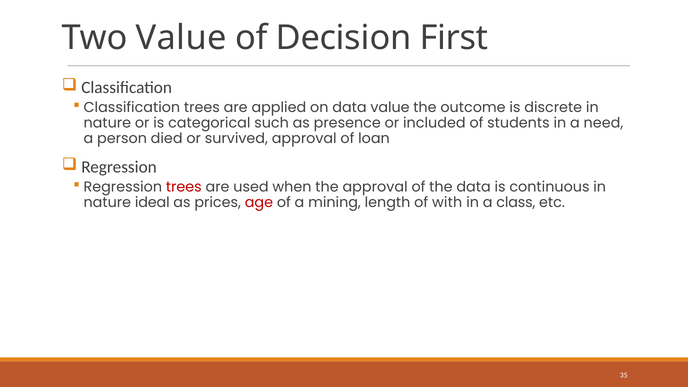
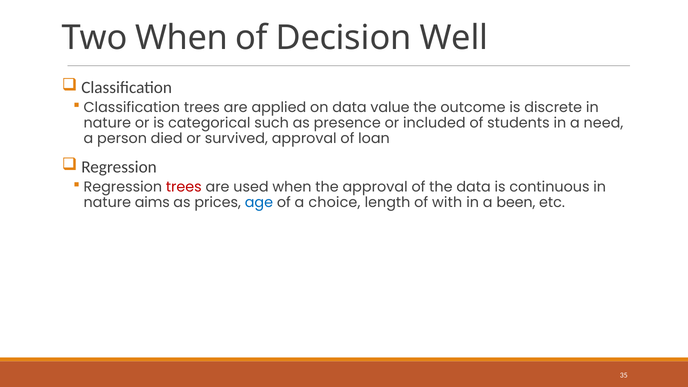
Two Value: Value -> When
First: First -> Well
ideal: ideal -> aims
age colour: red -> blue
mining: mining -> choice
class: class -> been
